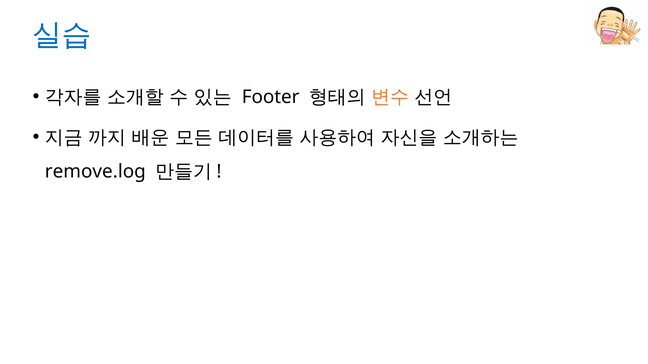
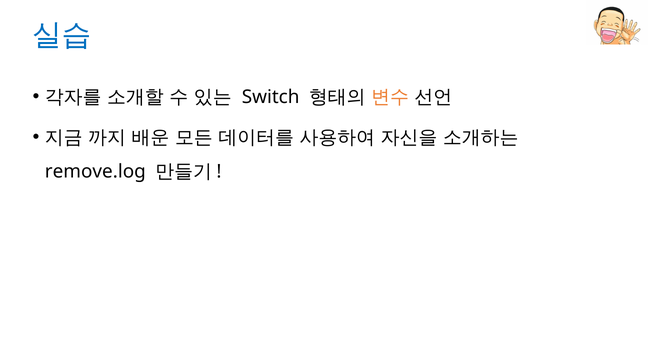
Footer: Footer -> Switch
